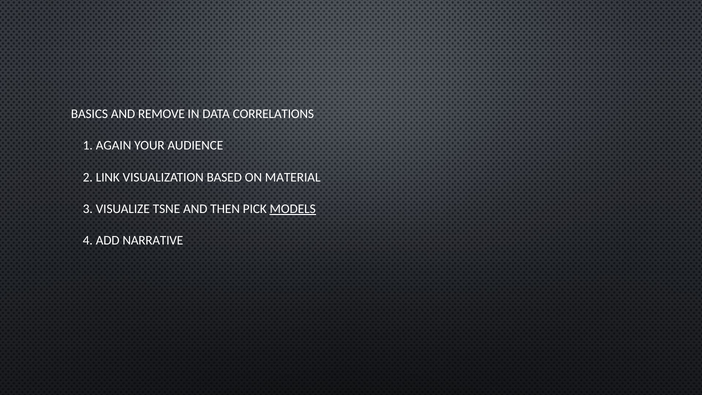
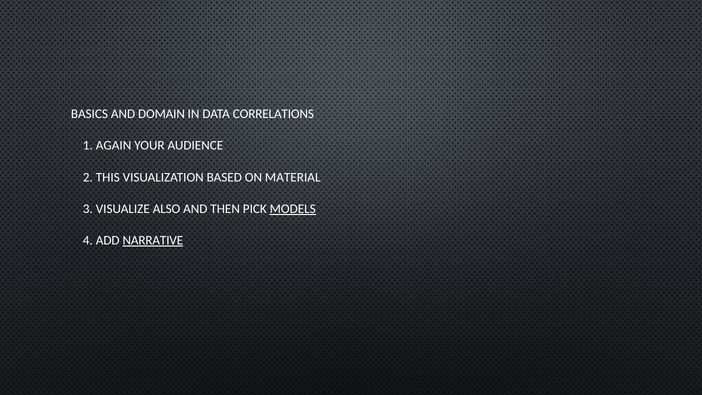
REMOVE: REMOVE -> DOMAIN
LINK: LINK -> THIS
TSNE: TSNE -> ALSO
NARRATIVE underline: none -> present
